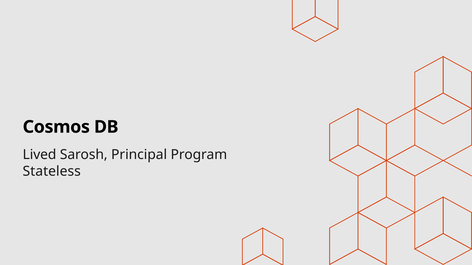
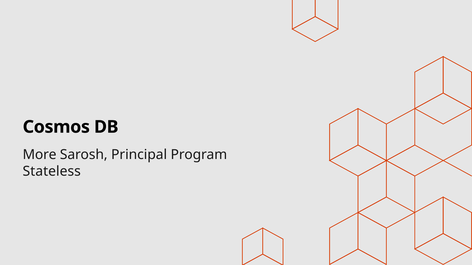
Lived: Lived -> More
